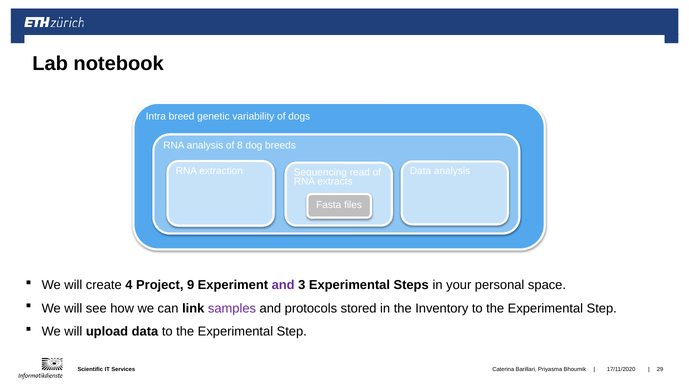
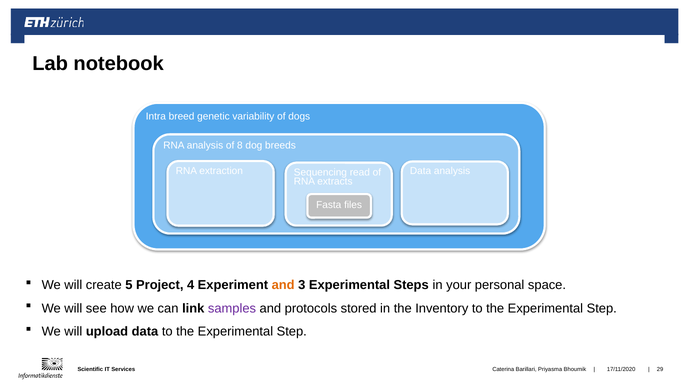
4: 4 -> 5
9: 9 -> 4
and at (283, 286) colour: purple -> orange
